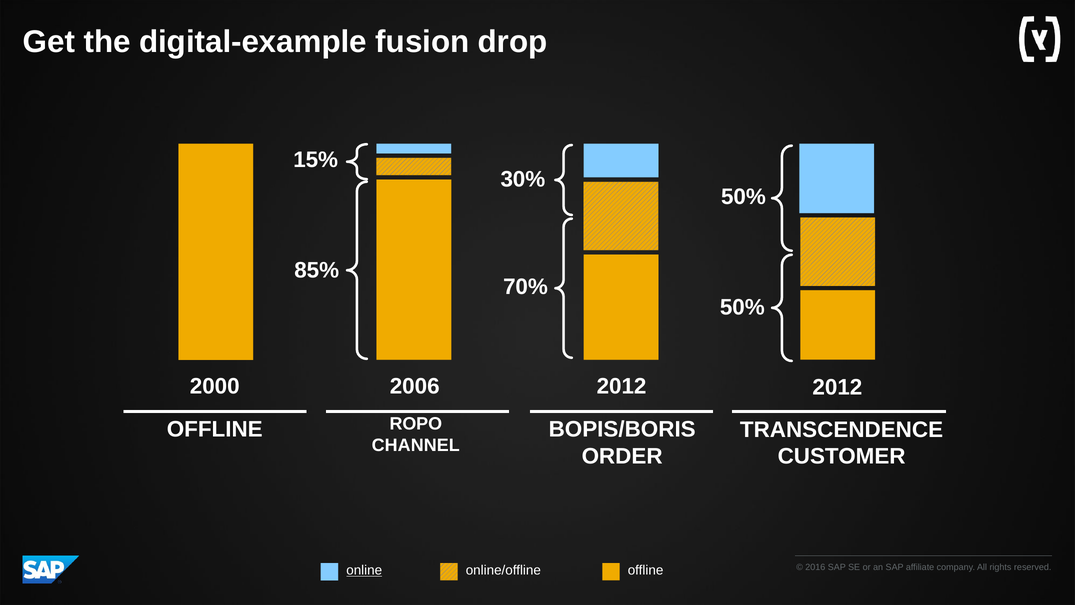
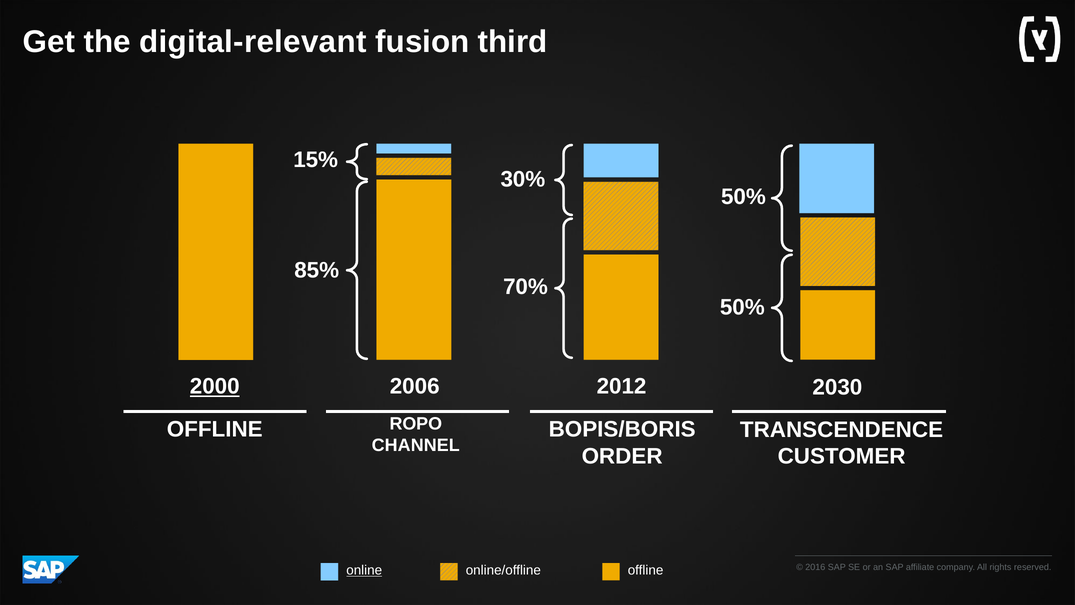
digital-example: digital-example -> digital-relevant
drop: drop -> third
2000 underline: none -> present
2012 at (837, 387): 2012 -> 2030
